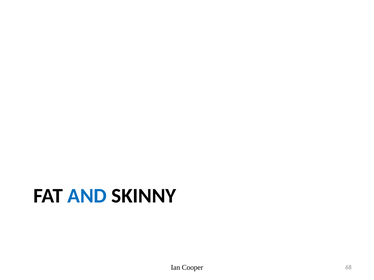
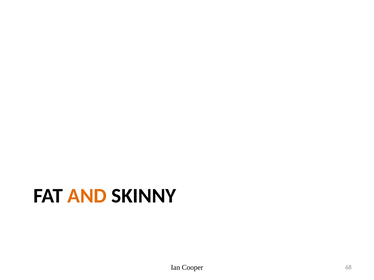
AND colour: blue -> orange
